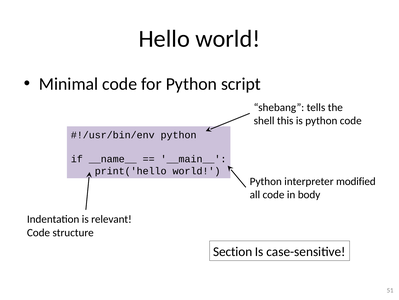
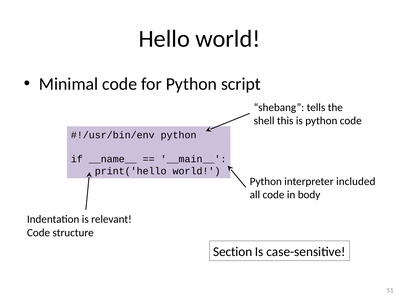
modified: modified -> included
